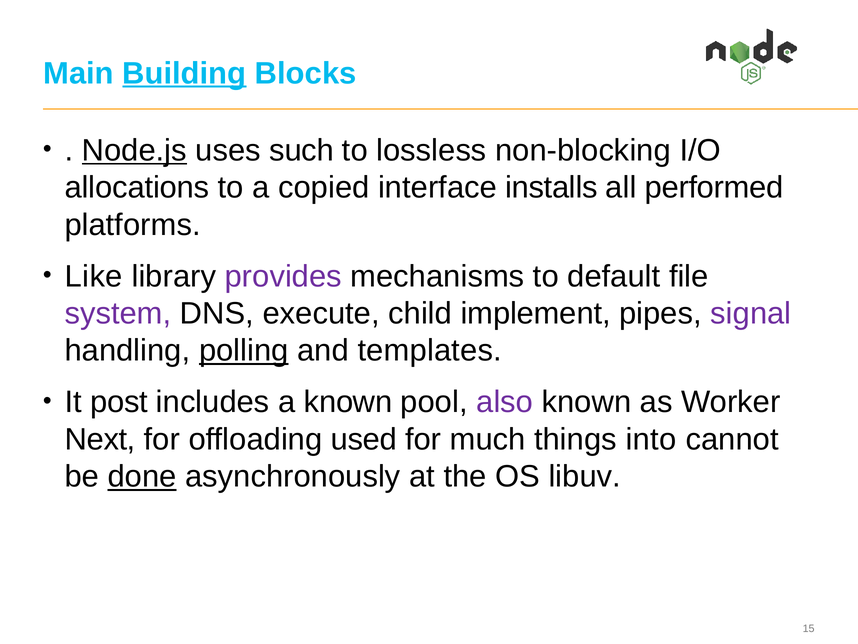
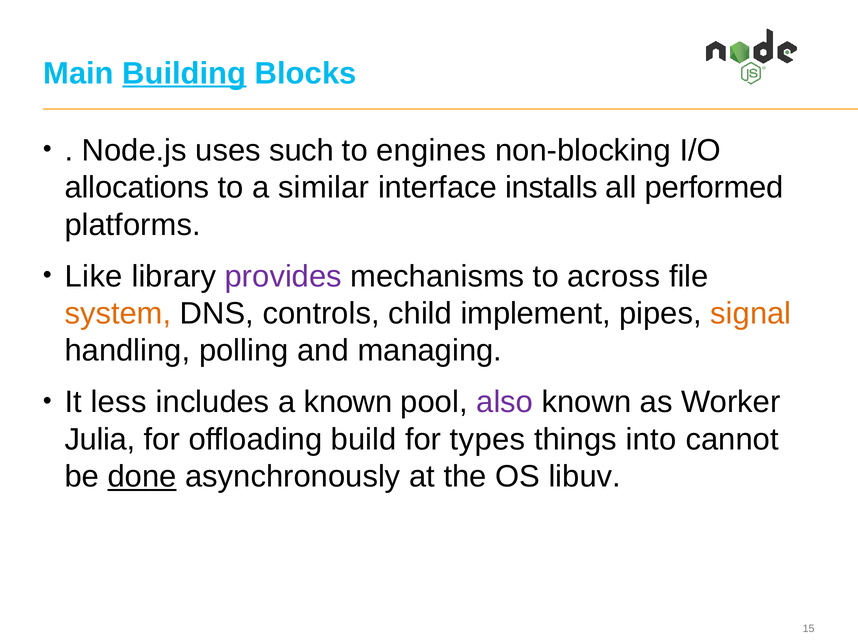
Node.js underline: present -> none
lossless: lossless -> engines
copied: copied -> similar
default: default -> across
system colour: purple -> orange
execute: execute -> controls
signal colour: purple -> orange
polling underline: present -> none
templates: templates -> managing
post: post -> less
Next: Next -> Julia
used: used -> build
much: much -> types
